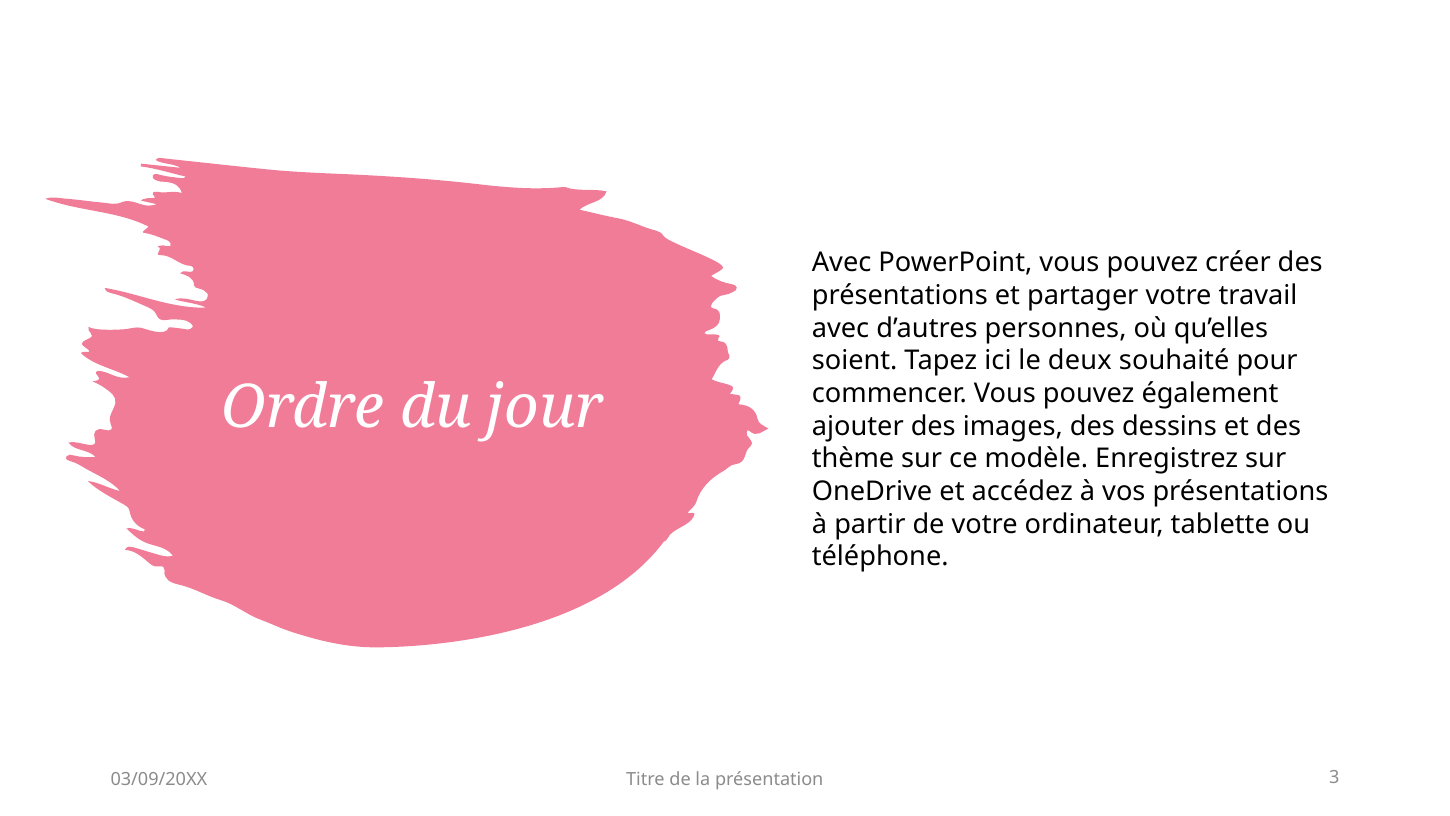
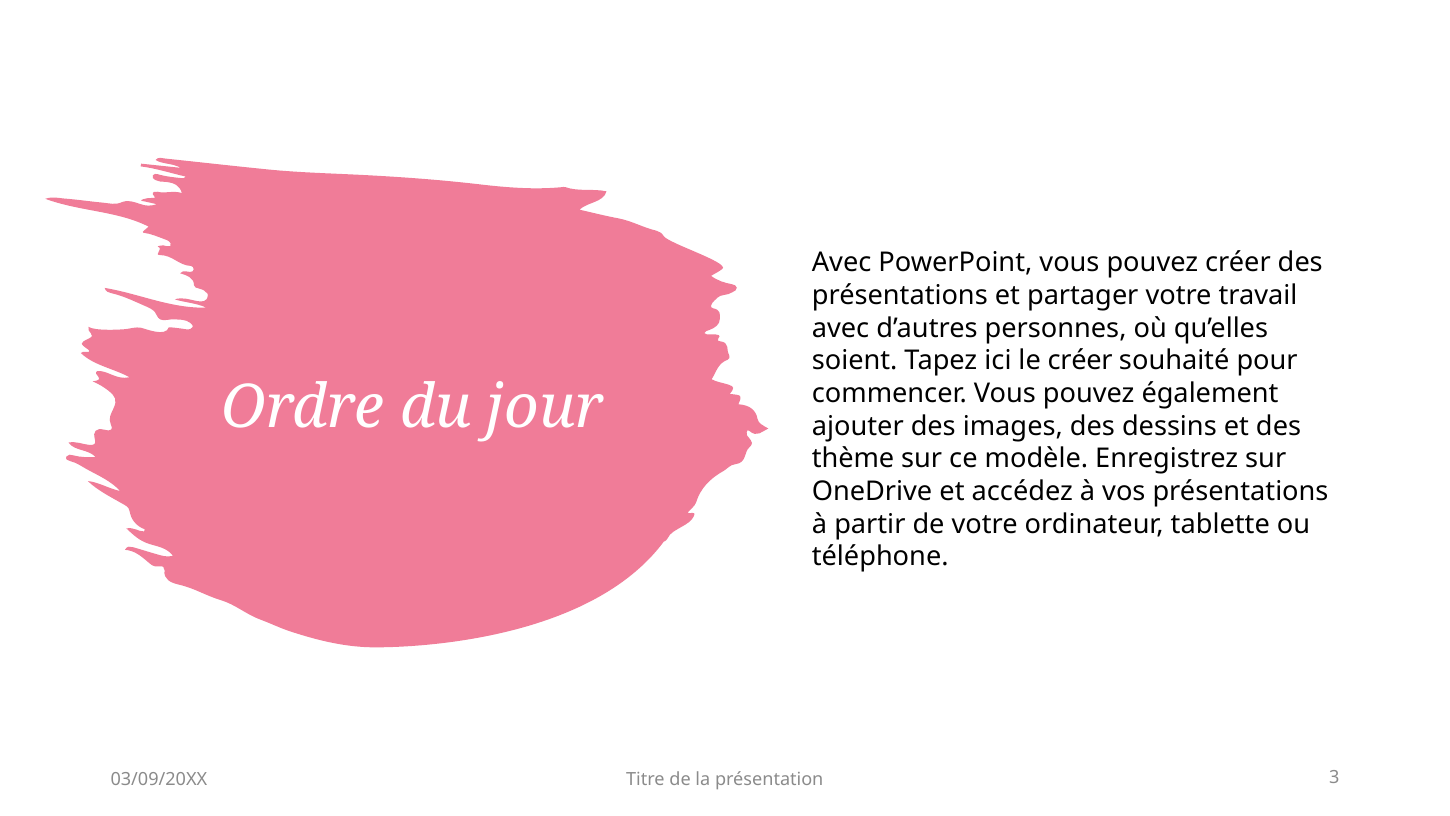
le deux: deux -> créer
